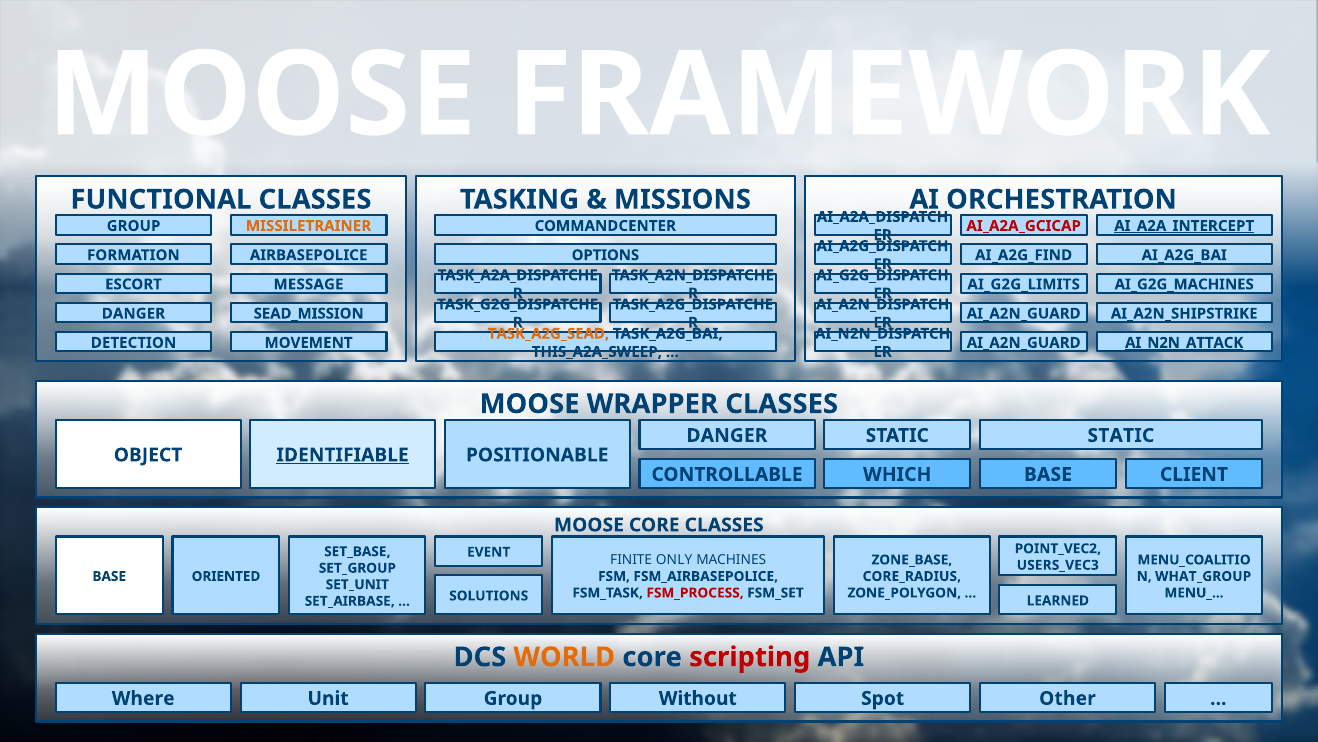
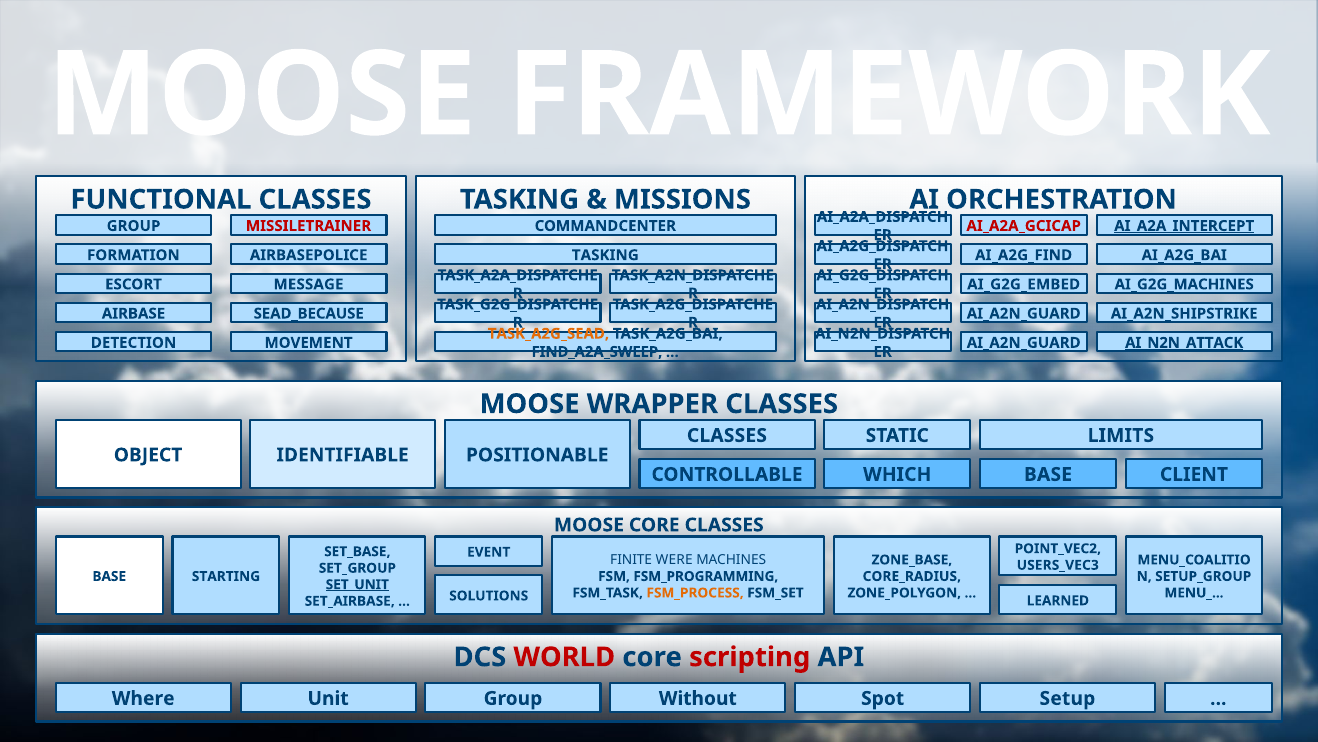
MISSILETRAINER colour: orange -> red
OPTIONS at (605, 255): OPTIONS -> TASKING
AI_G2G_LIMITS: AI_G2G_LIMITS -> AI_G2G_EMBED
DANGER at (133, 313): DANGER -> AIRBASE
SEAD_MISSION: SEAD_MISSION -> SEAD_BECAUSE
THIS_A2A_SWEEP: THIS_A2A_SWEEP -> FIND_A2A_SWEEP
DANGER at (727, 435): DANGER -> CLASSES
STATIC at (1121, 435): STATIC -> LIMITS
IDENTIFIABLE underline: present -> none
ONLY: ONLY -> WERE
ORIENTED: ORIENTED -> STARTING
FSM_AIRBASEPOLICE: FSM_AIRBASEPOLICE -> FSM_PROGRAMMING
WHAT_GROUP: WHAT_GROUP -> SETUP_GROUP
SET_UNIT underline: none -> present
FSM_PROCESS colour: red -> orange
WORLD colour: orange -> red
Other: Other -> Setup
